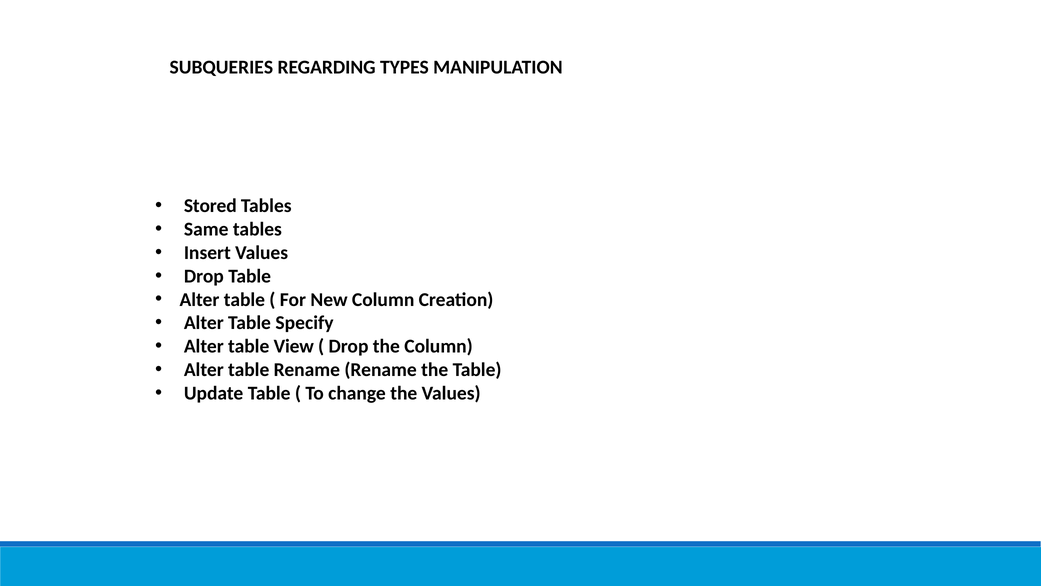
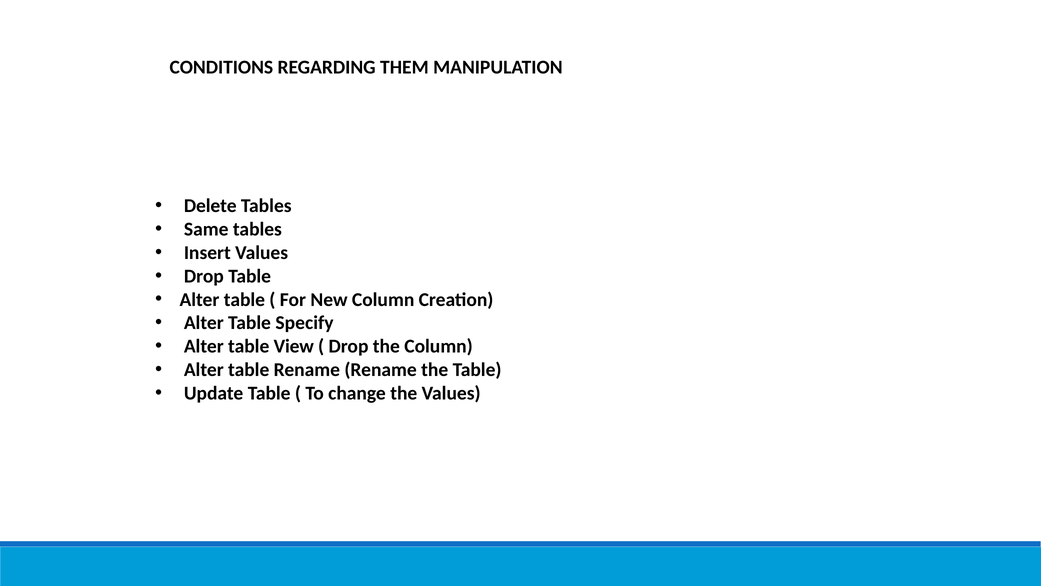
SUBQUERIES: SUBQUERIES -> CONDITIONS
TYPES: TYPES -> THEM
Stored: Stored -> Delete
